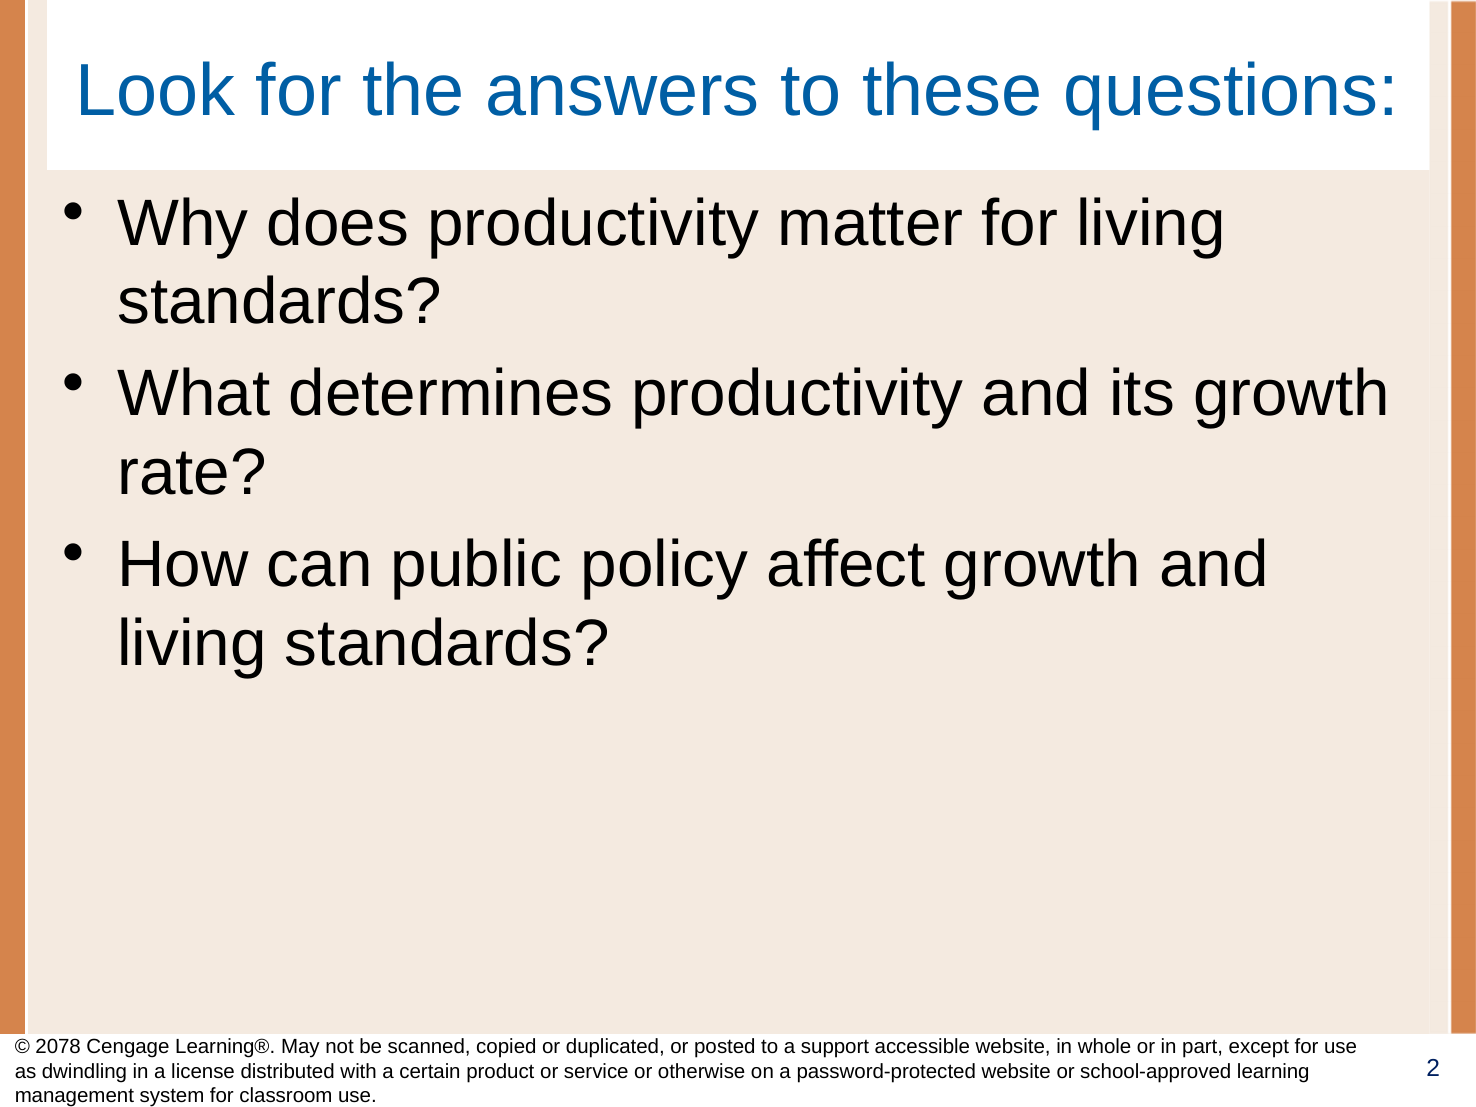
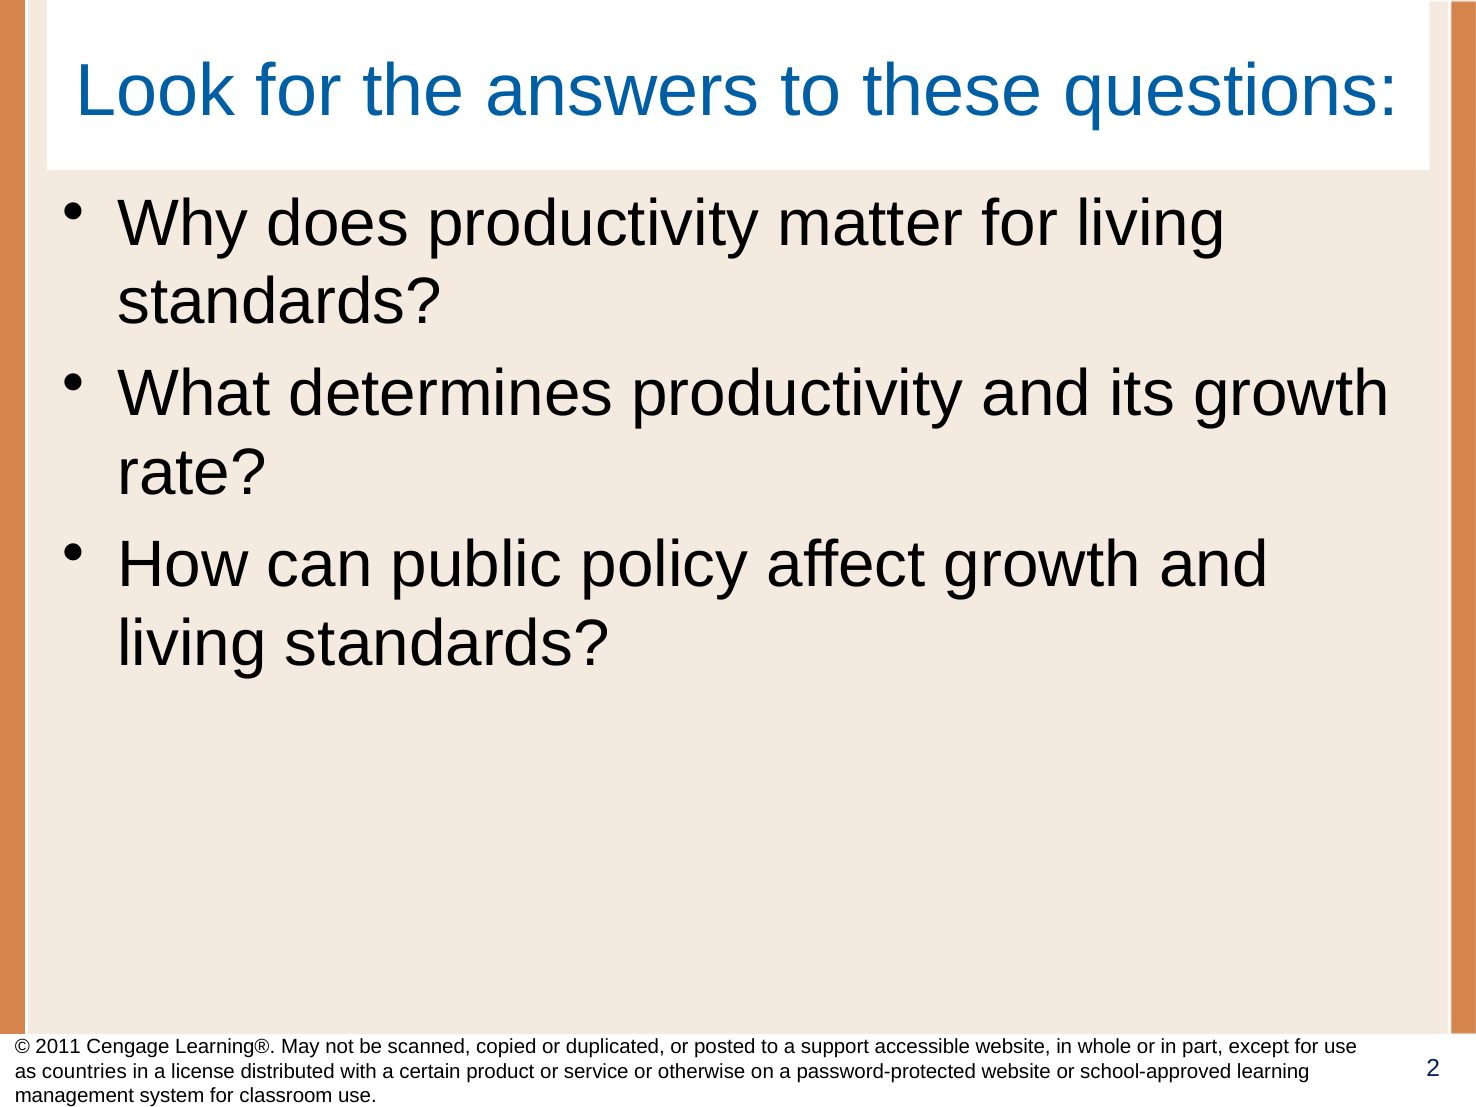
2078: 2078 -> 2011
dwindling: dwindling -> countries
